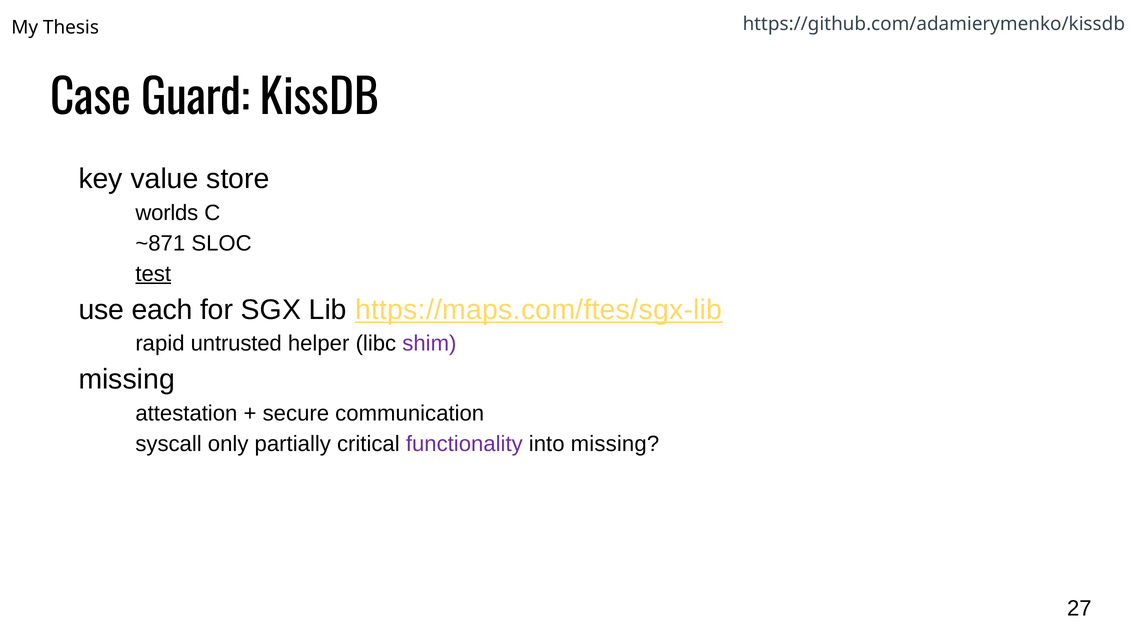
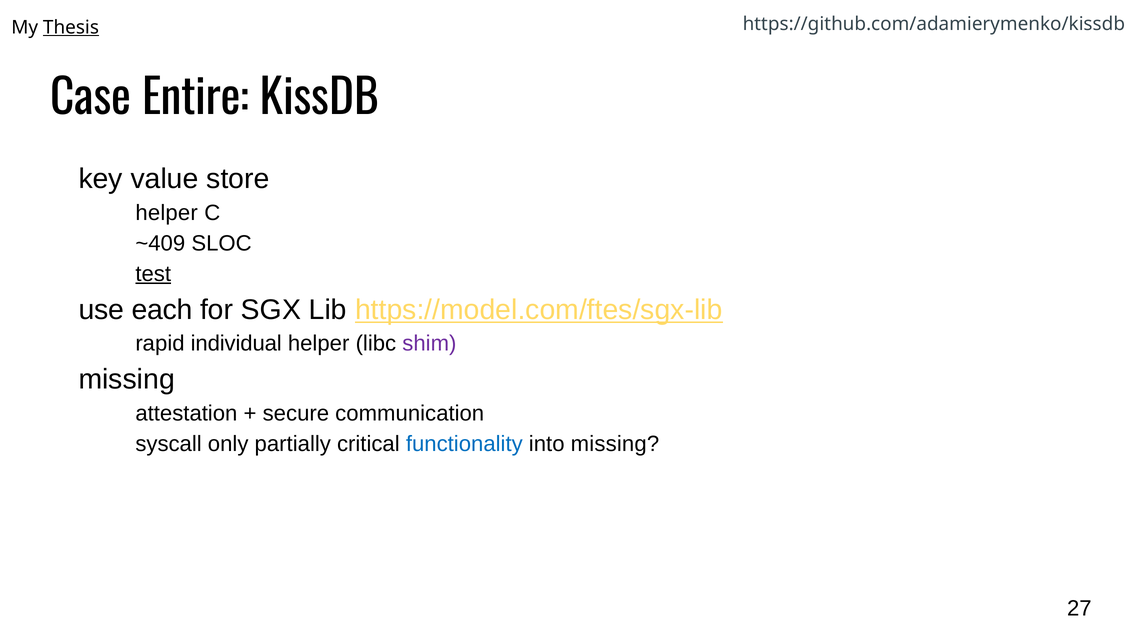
Thesis underline: none -> present
Guard: Guard -> Entire
worlds at (167, 213): worlds -> helper
~871: ~871 -> ~409
https://maps.com/ftes/sgx-lib: https://maps.com/ftes/sgx-lib -> https://model.com/ftes/sgx-lib
untrusted: untrusted -> individual
functionality colour: purple -> blue
